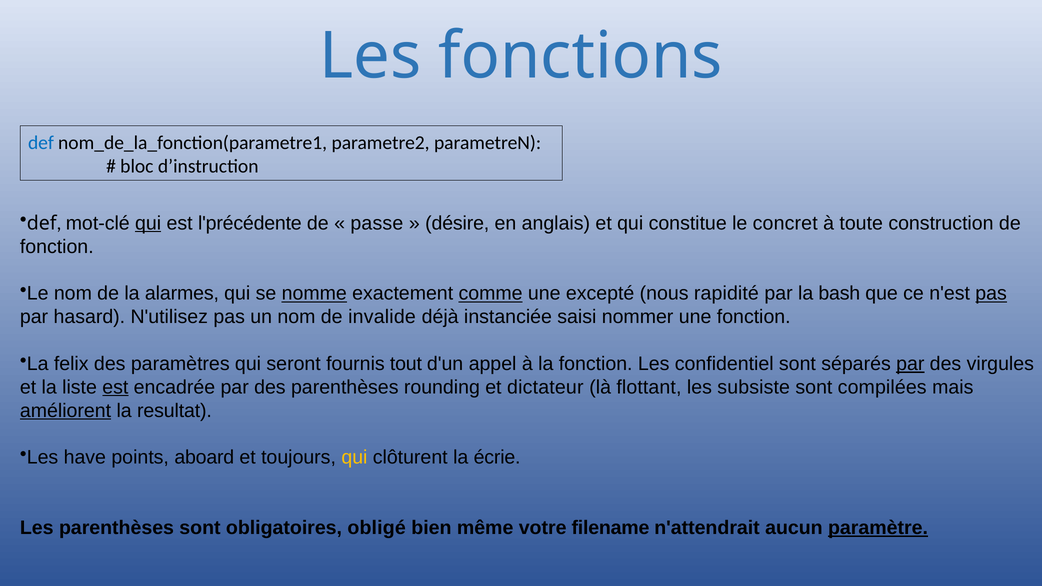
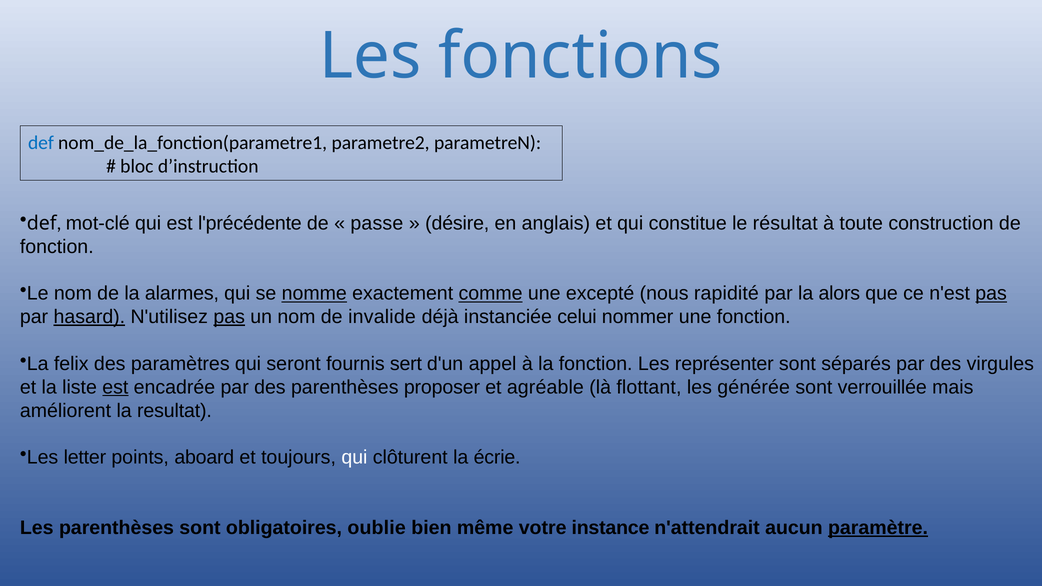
qui at (148, 223) underline: present -> none
concret: concret -> résultat
bash: bash -> alors
hasard underline: none -> present
pas at (229, 317) underline: none -> present
saisi: saisi -> celui
tout: tout -> sert
confidentiel: confidentiel -> représenter
par at (910, 364) underline: present -> none
rounding: rounding -> proposer
dictateur: dictateur -> agréable
subsiste: subsiste -> générée
compilées: compilées -> verrouillée
améliorent underline: present -> none
have: have -> letter
qui at (354, 458) colour: yellow -> white
obligé: obligé -> oublie
filename: filename -> instance
